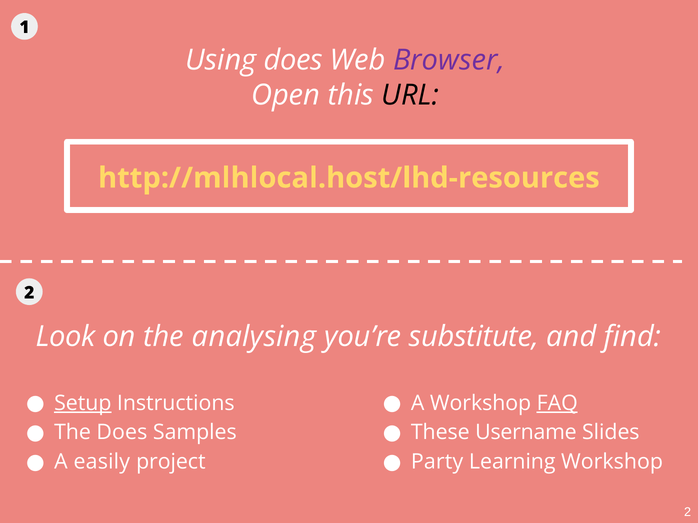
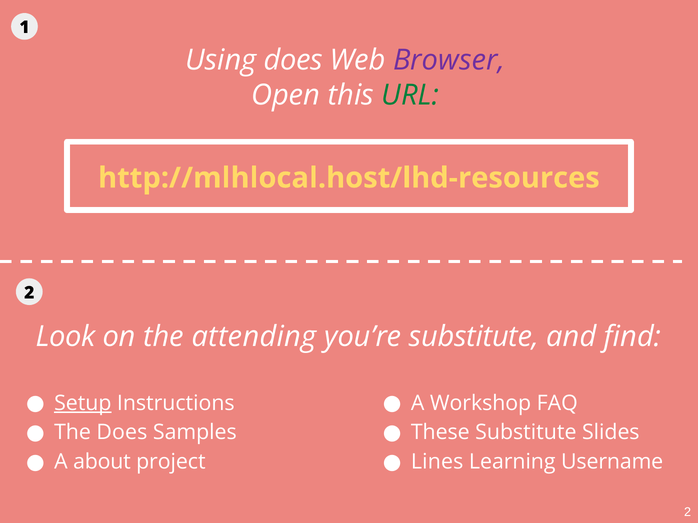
URL colour: black -> green
analysing: analysing -> attending
FAQ underline: present -> none
These Username: Username -> Substitute
easily: easily -> about
Party: Party -> Lines
Learning Workshop: Workshop -> Username
